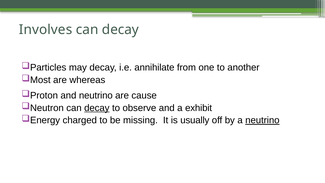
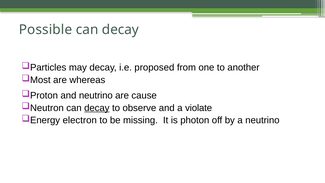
Involves: Involves -> Possible
annihilate: annihilate -> proposed
exhibit: exhibit -> violate
charged: charged -> electron
usually: usually -> photon
neutrino at (262, 120) underline: present -> none
